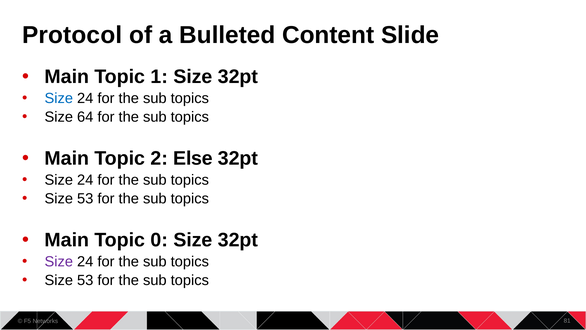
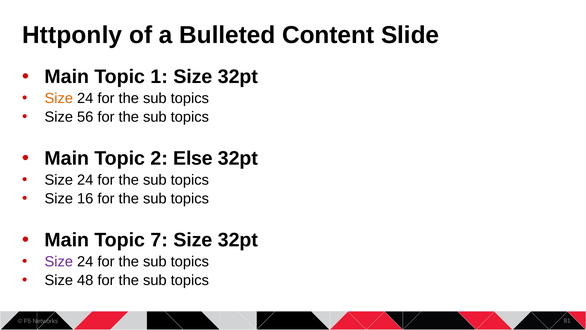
Protocol: Protocol -> Httponly
Size at (59, 98) colour: blue -> orange
64: 64 -> 56
53 at (85, 199): 53 -> 16
0: 0 -> 7
53 at (85, 280): 53 -> 48
